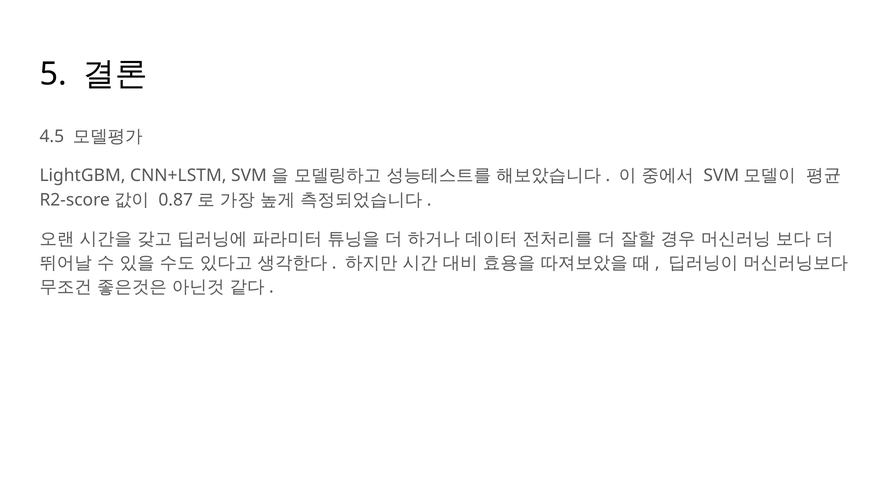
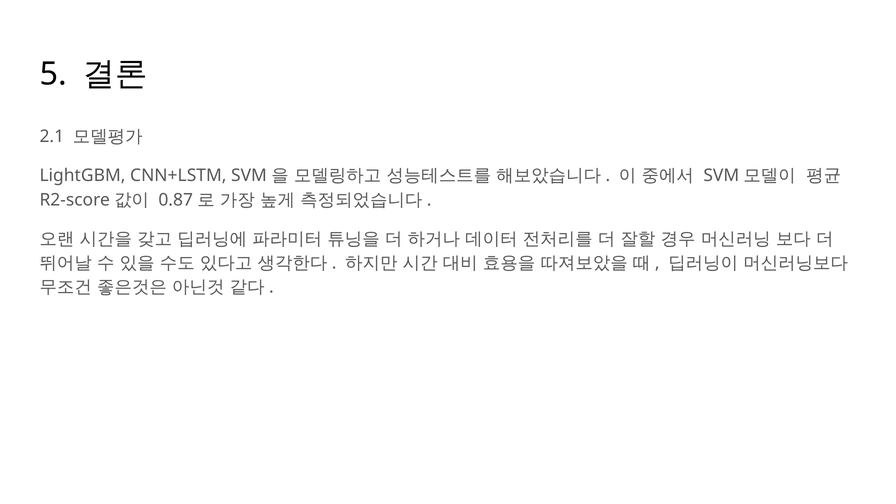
4.5: 4.5 -> 2.1
